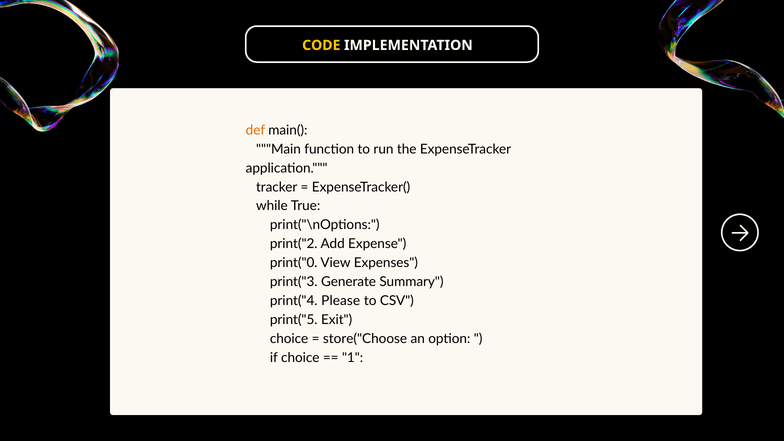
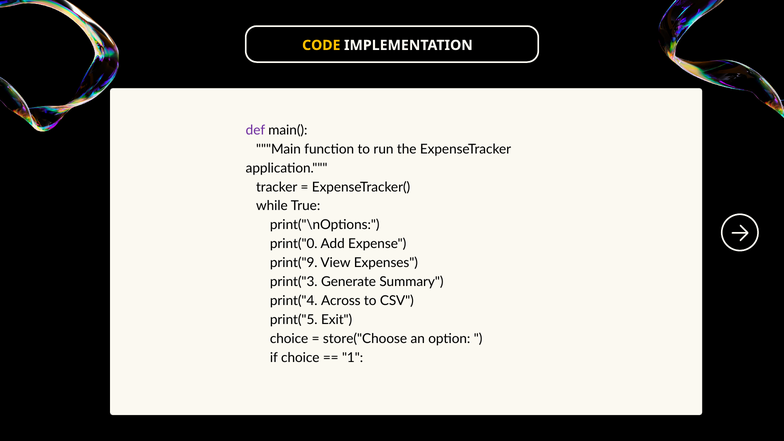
def colour: orange -> purple
print("2: print("2 -> print("0
print("0: print("0 -> print("9
Please: Please -> Across
